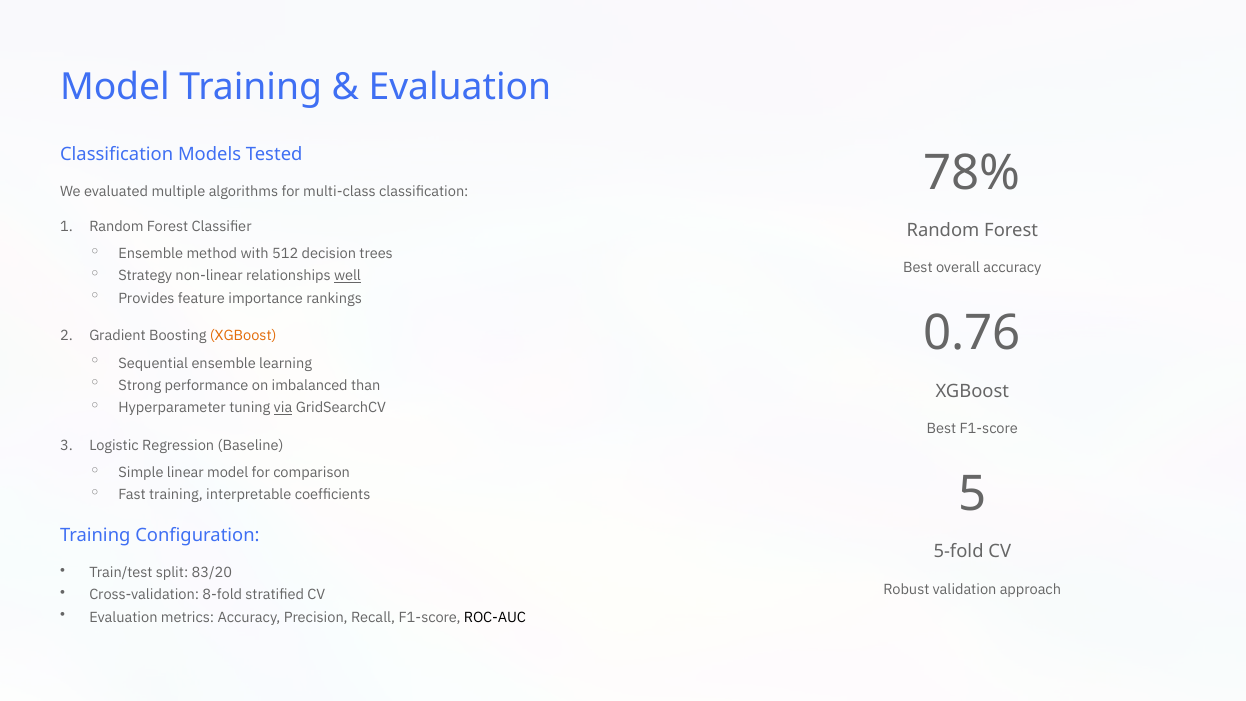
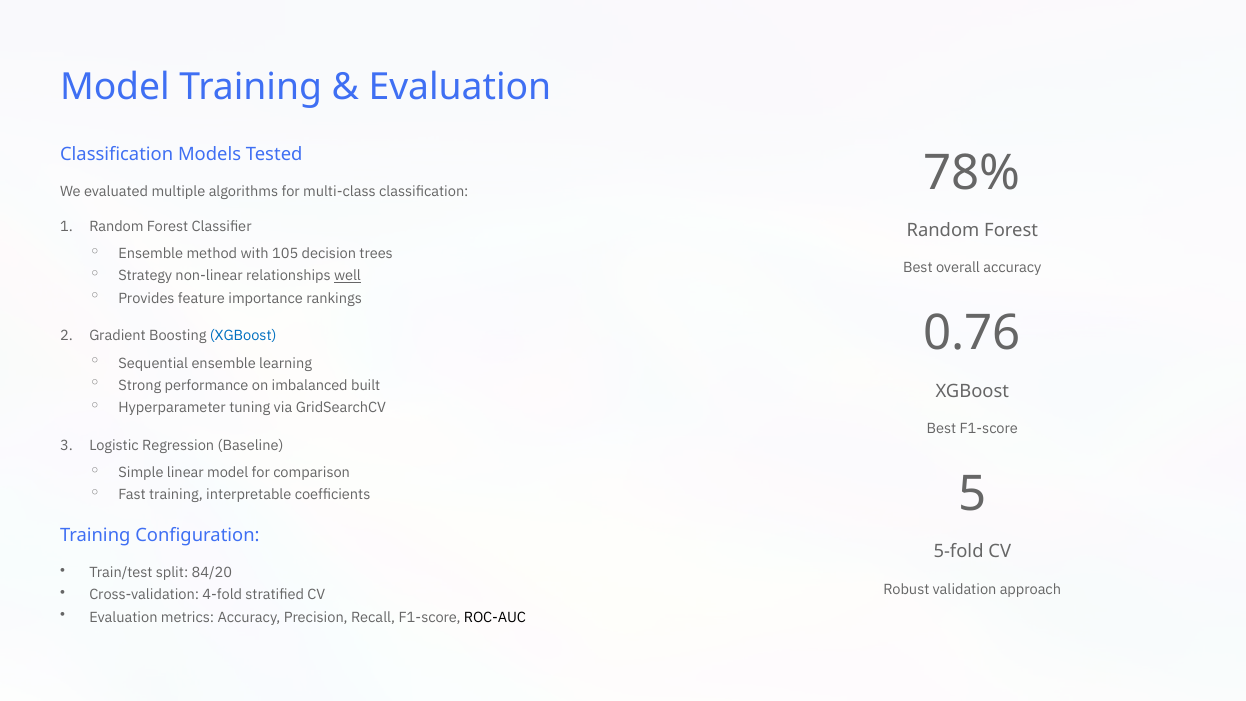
512: 512 -> 105
XGBoost at (243, 336) colour: orange -> blue
than: than -> built
via underline: present -> none
83/20: 83/20 -> 84/20
8-fold: 8-fold -> 4-fold
